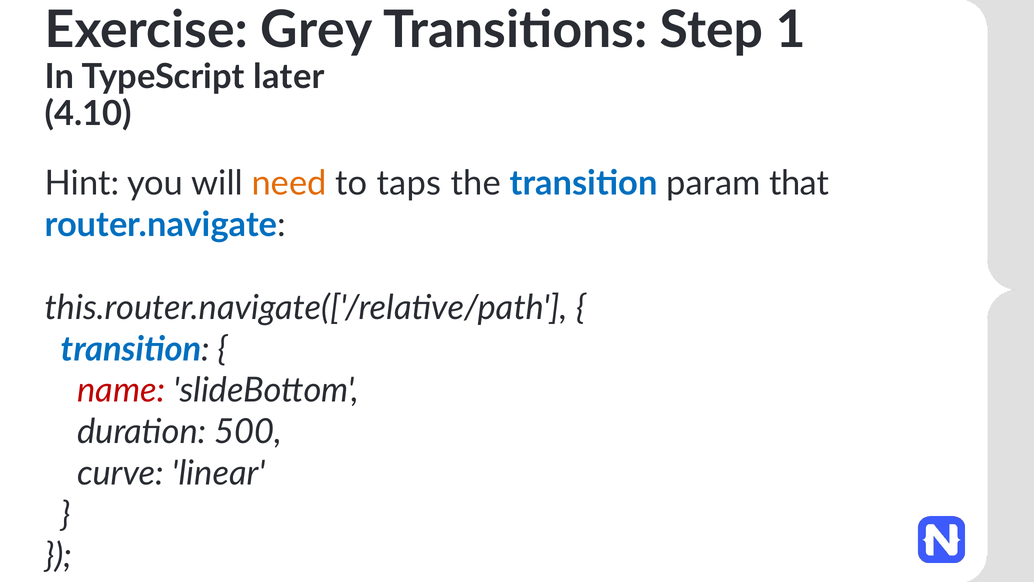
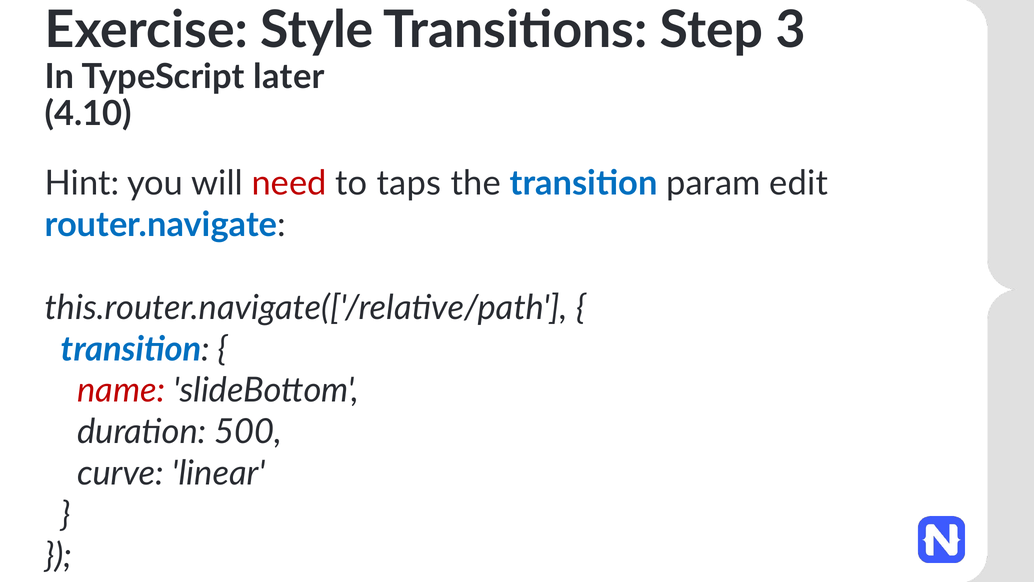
Grey: Grey -> Style
1: 1 -> 3
need colour: orange -> red
that: that -> edit
